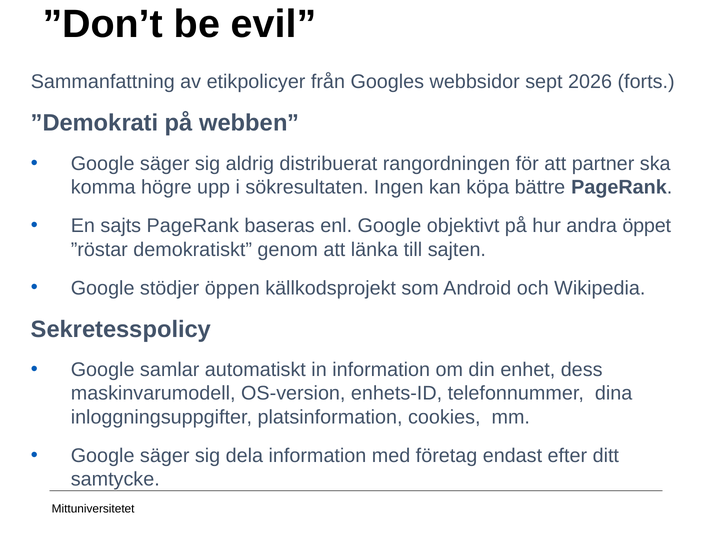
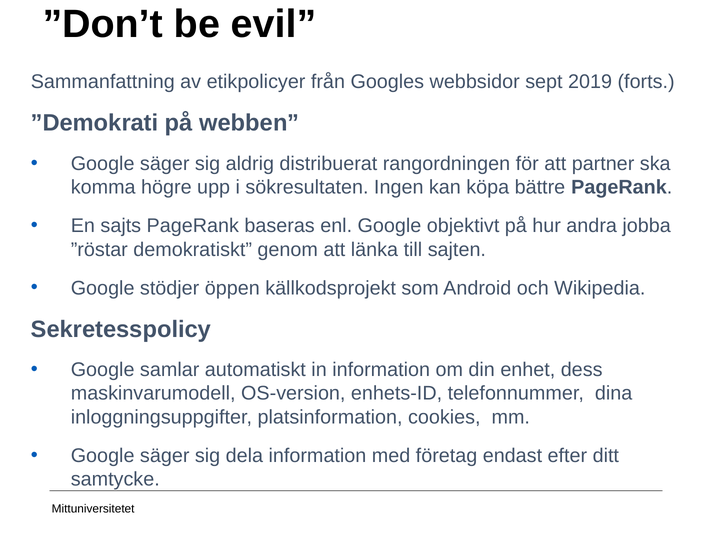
2026: 2026 -> 2019
öppet: öppet -> jobba
